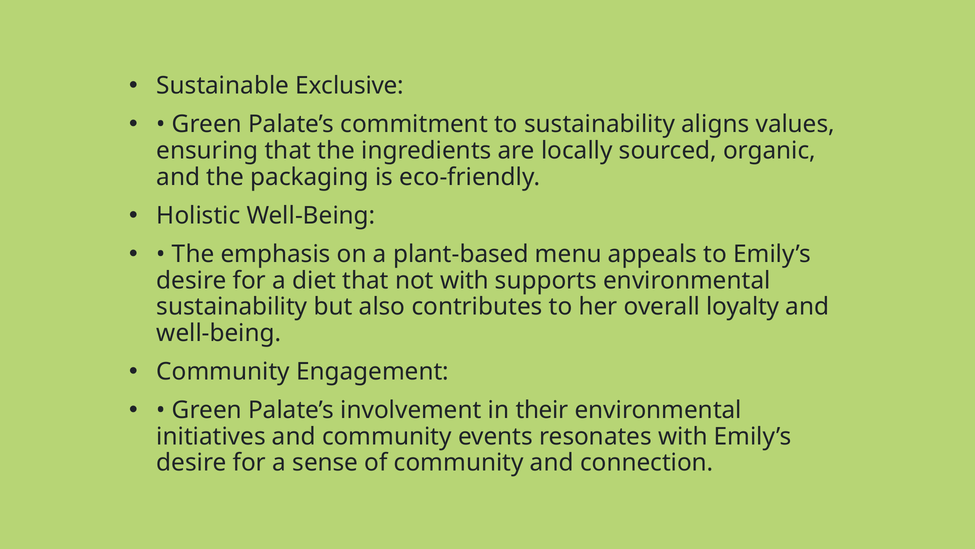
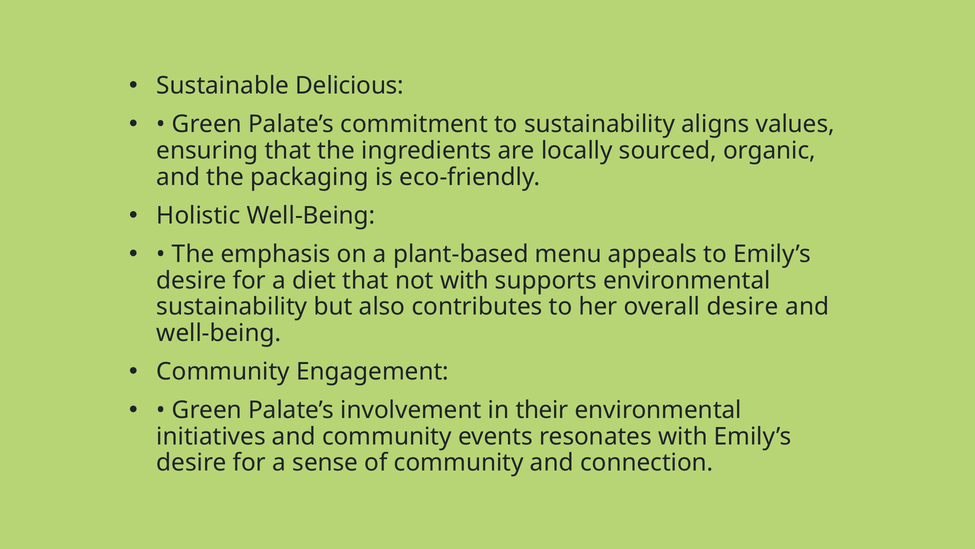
Exclusive: Exclusive -> Delicious
overall loyalty: loyalty -> desire
